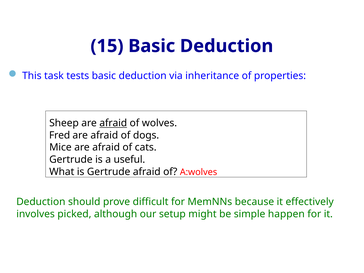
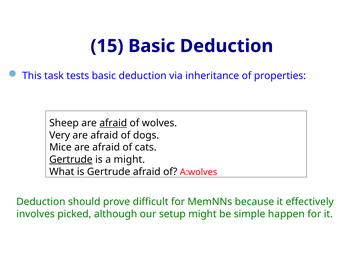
Fred: Fred -> Very
Gertrude at (71, 160) underline: none -> present
a useful: useful -> might
